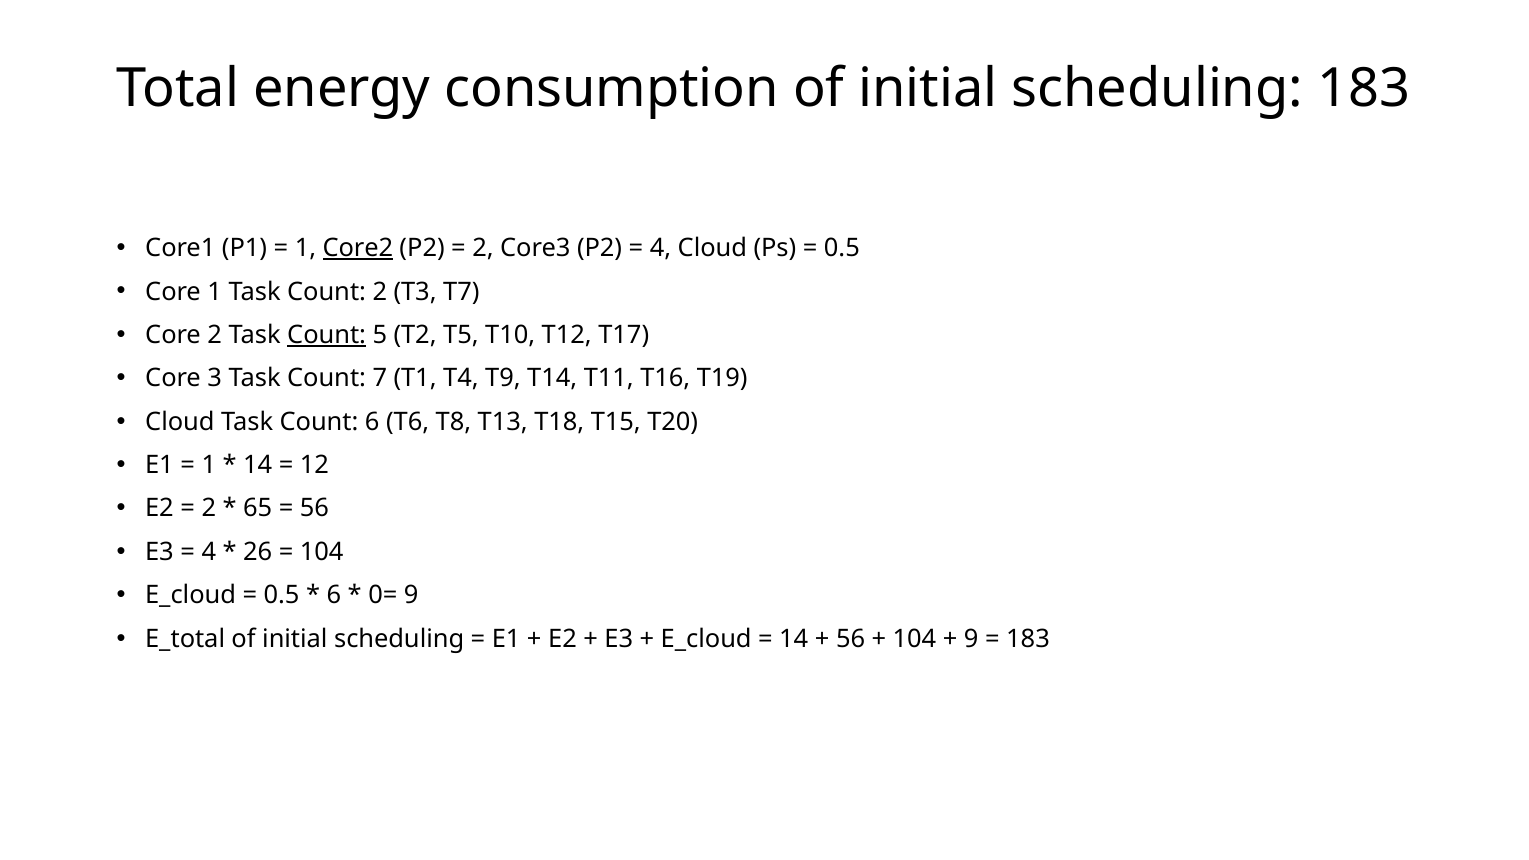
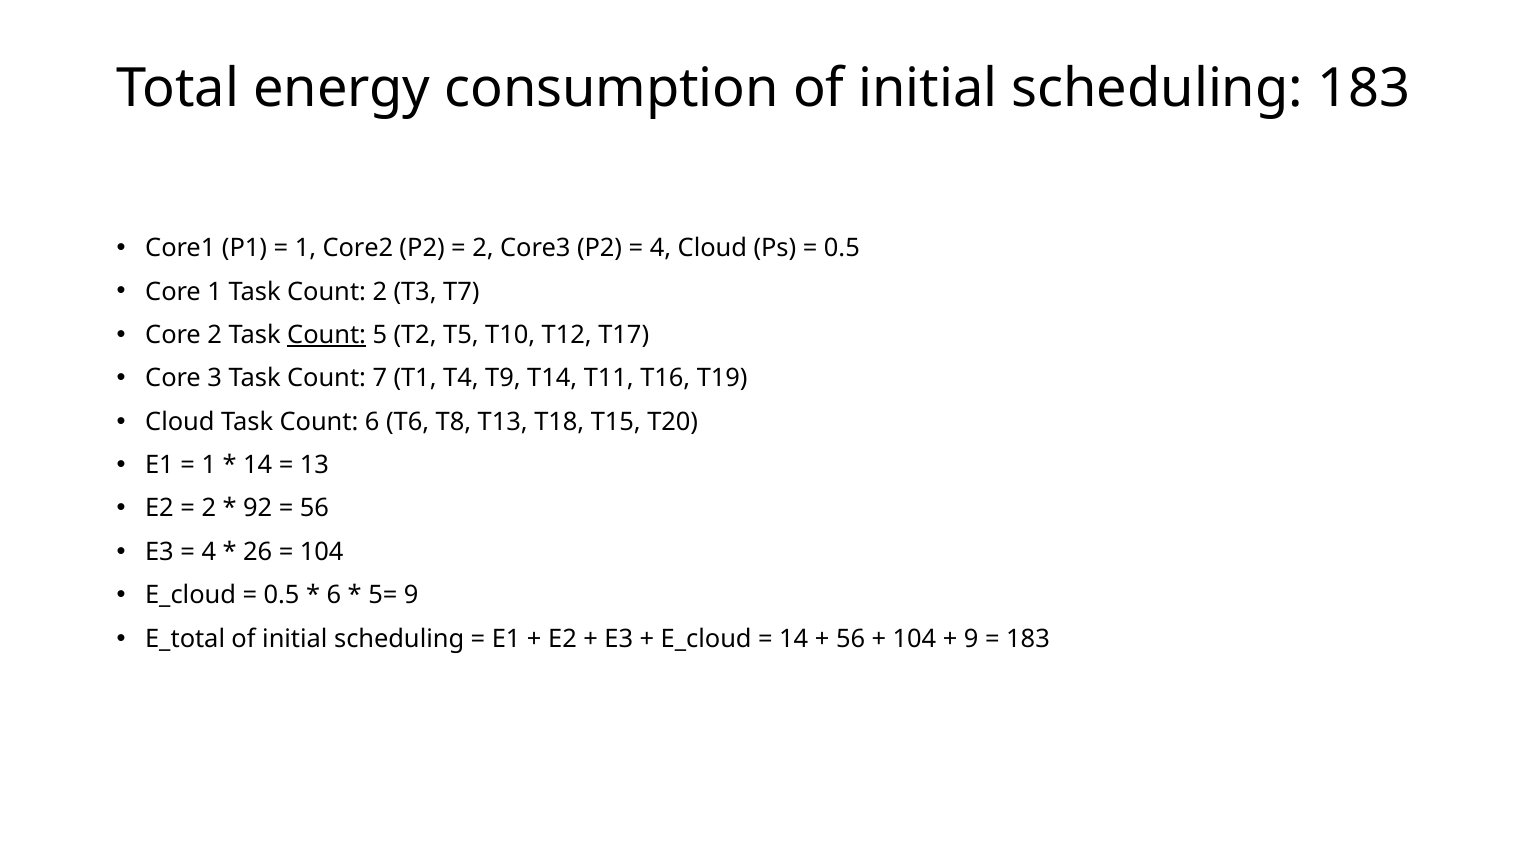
Core2 underline: present -> none
12: 12 -> 13
65: 65 -> 92
0=: 0= -> 5=
